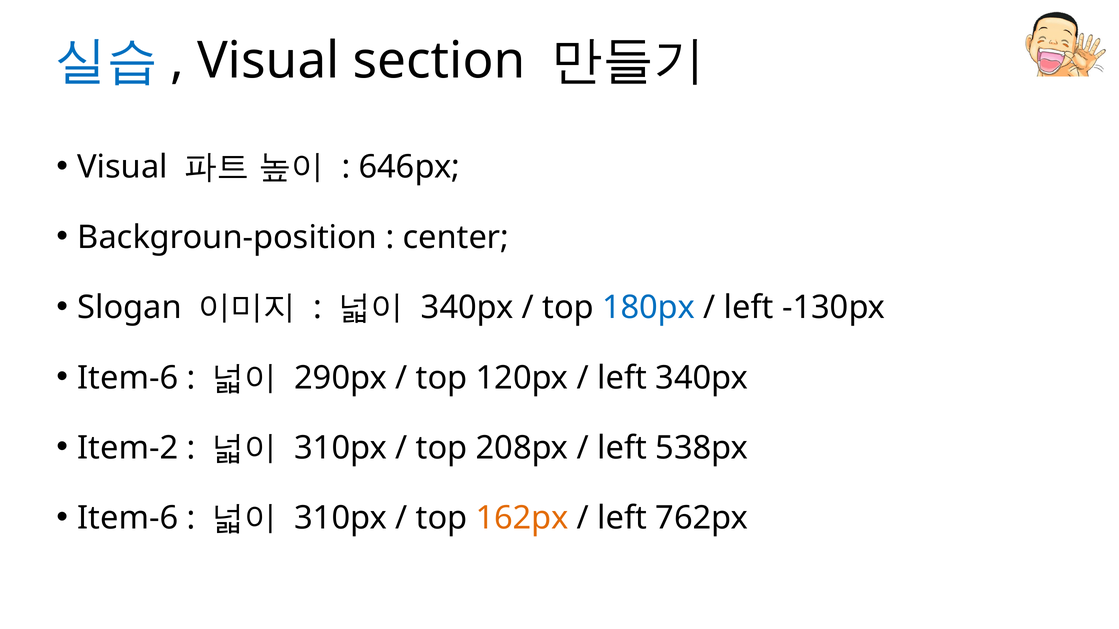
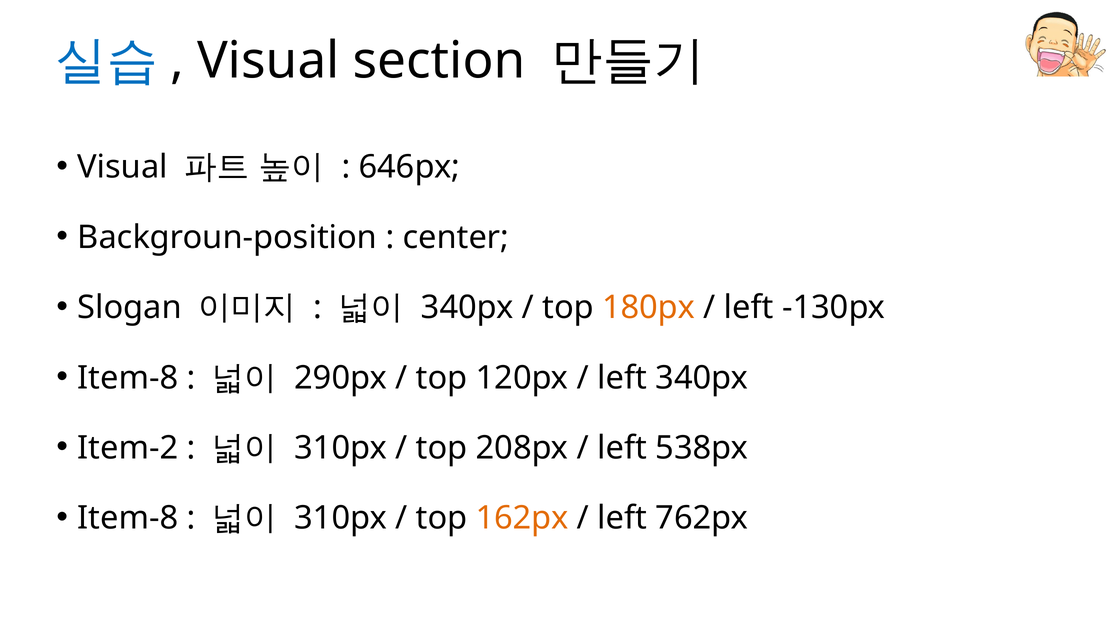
180px colour: blue -> orange
Item-6 at (128, 378): Item-6 -> Item-8
Item-6 at (128, 519): Item-6 -> Item-8
